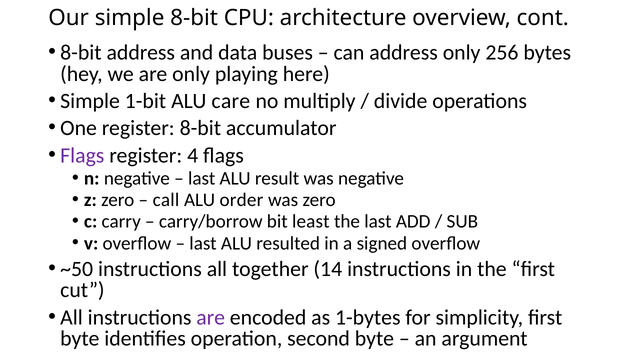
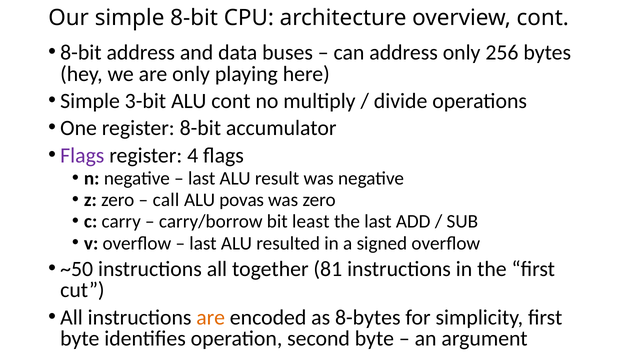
1-bit: 1-bit -> 3-bit
ALU care: care -> cont
order: order -> povas
14: 14 -> 81
are at (211, 317) colour: purple -> orange
1-bytes: 1-bytes -> 8-bytes
